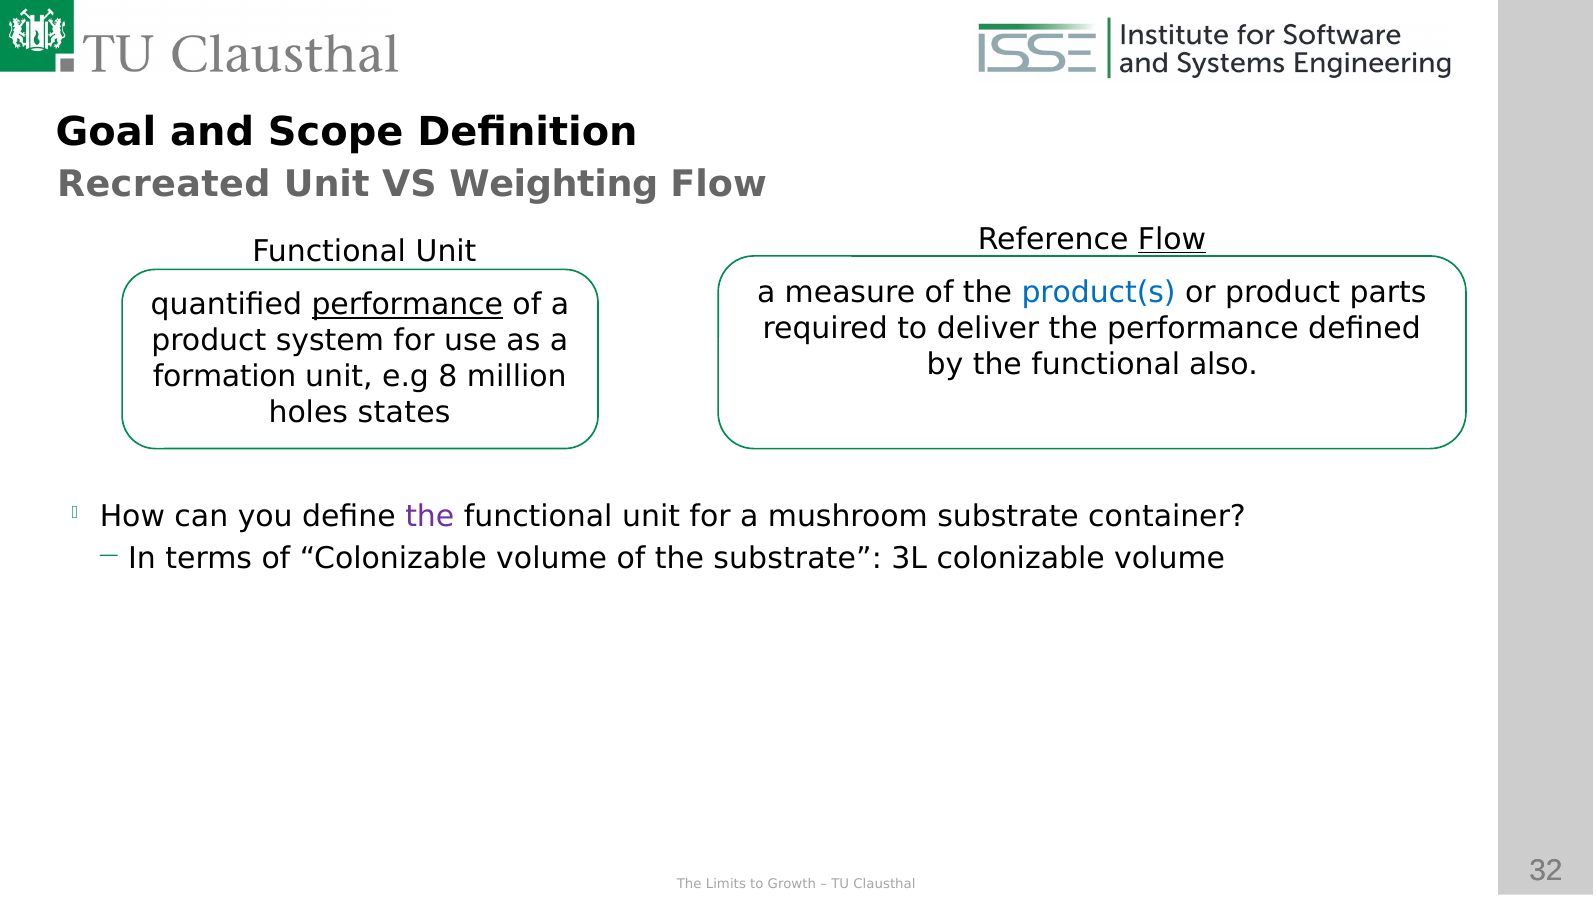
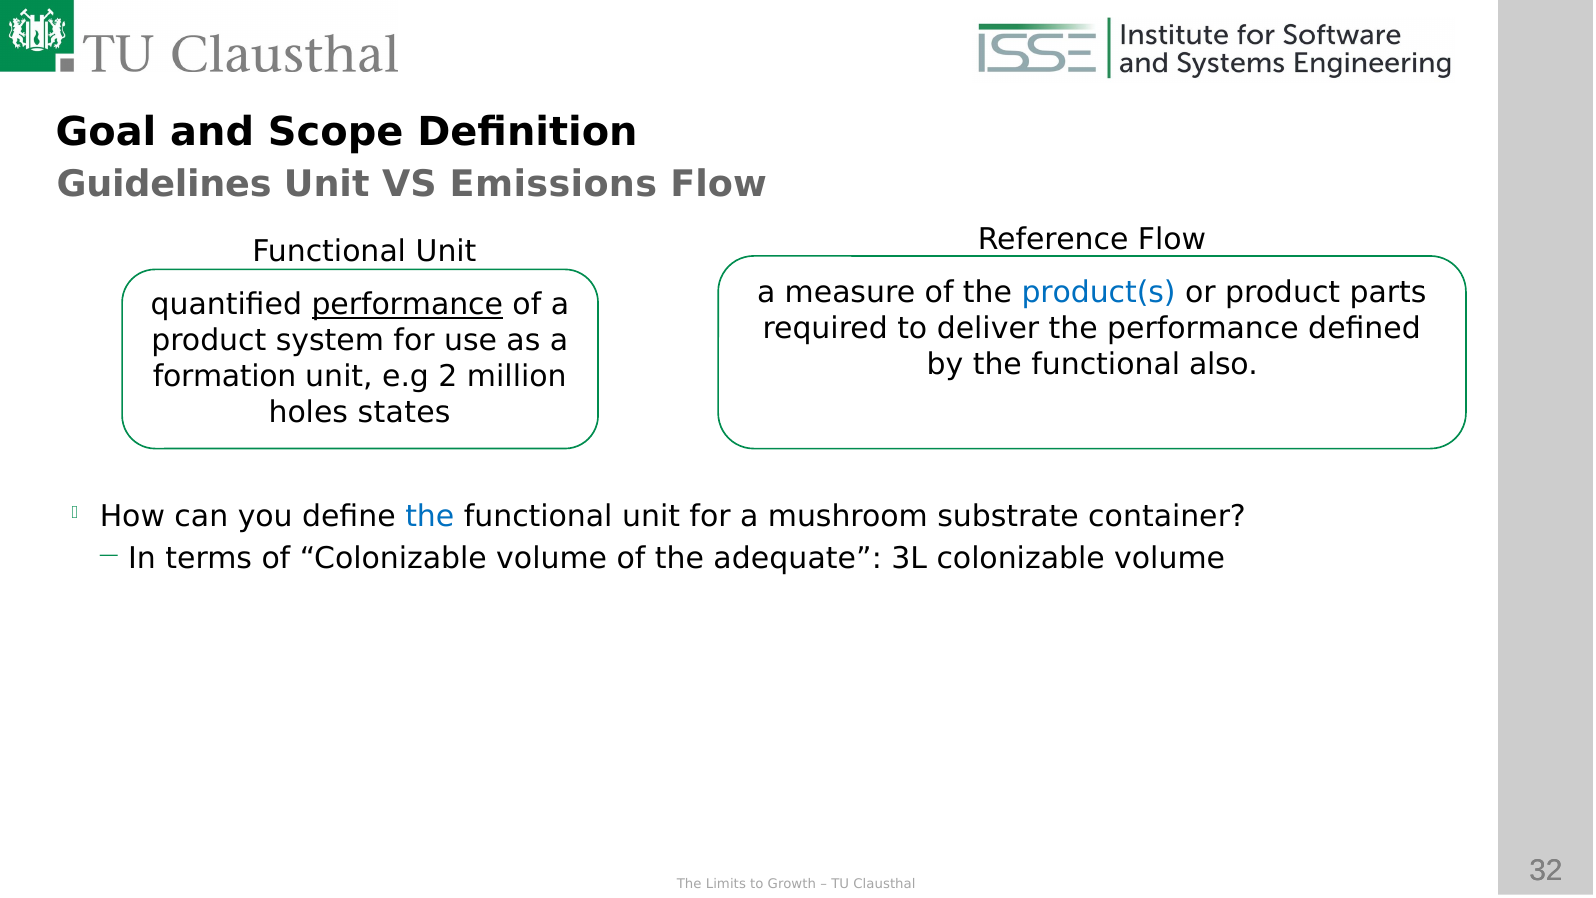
Recreated: Recreated -> Guidelines
Weighting: Weighting -> Emissions
Flow at (1172, 239) underline: present -> none
8: 8 -> 2
the at (430, 517) colour: purple -> blue
the substrate: substrate -> adequate
